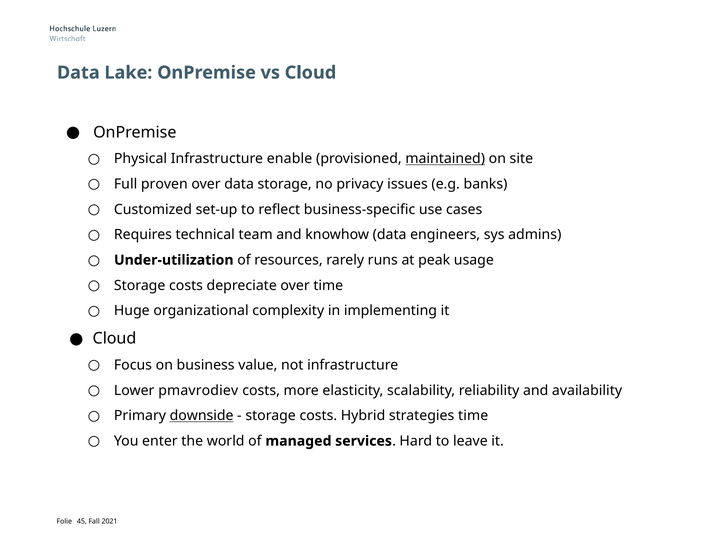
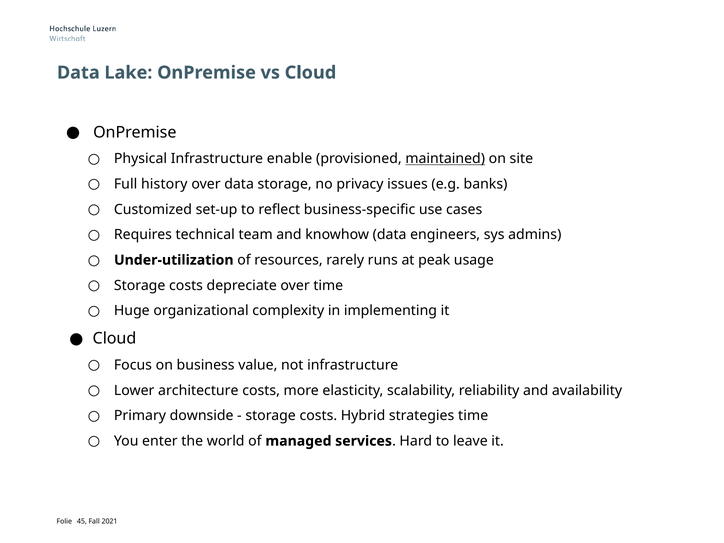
proven: proven -> history
pmavrodiev: pmavrodiev -> architecture
downside underline: present -> none
